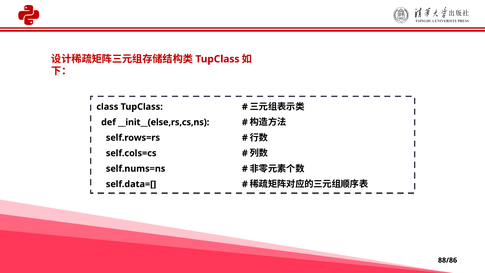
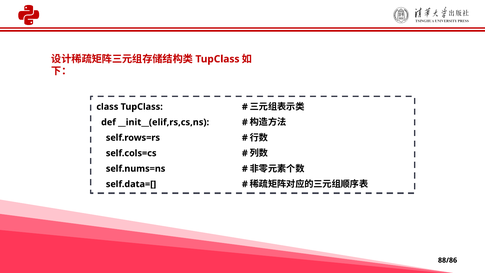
__init__(else,rs,cs,ns: __init__(else,rs,cs,ns -> __init__(elif,rs,cs,ns
